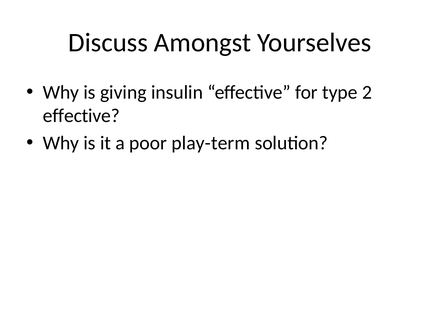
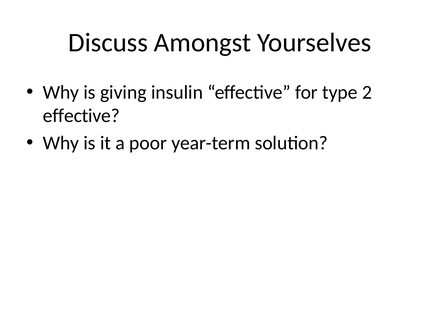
play-term: play-term -> year-term
